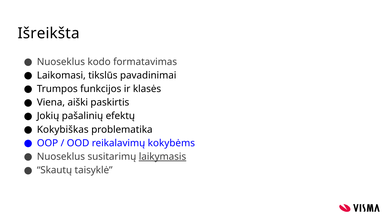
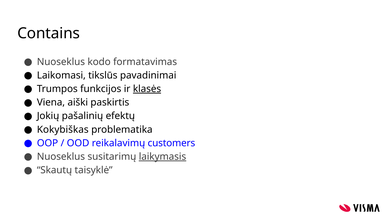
Išreikšta: Išreikšta -> Contains
klasės underline: none -> present
kokybėms: kokybėms -> customers
